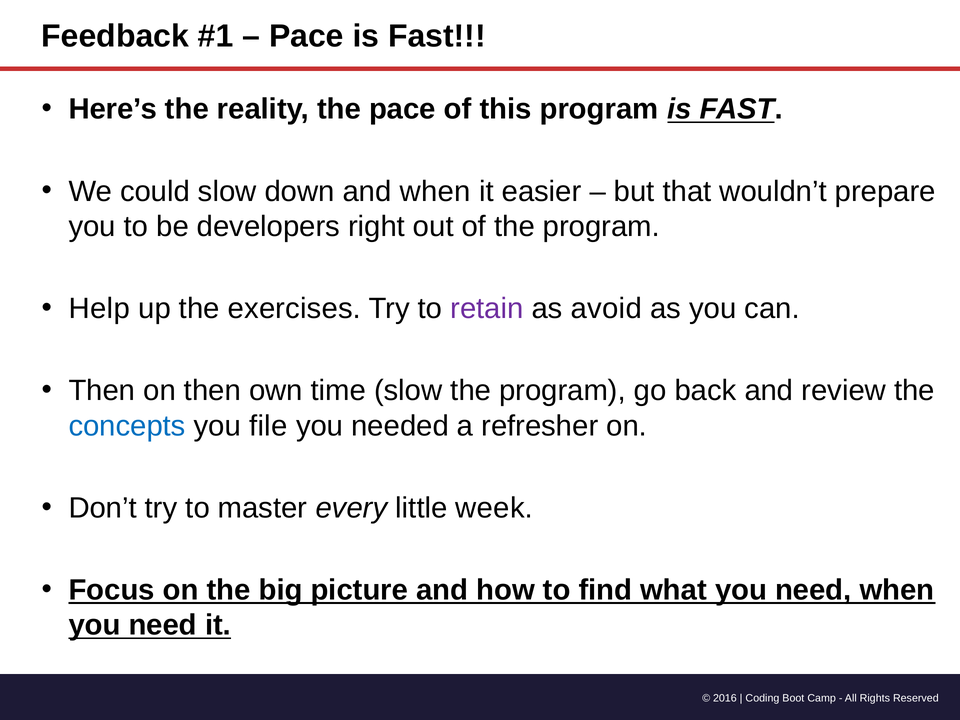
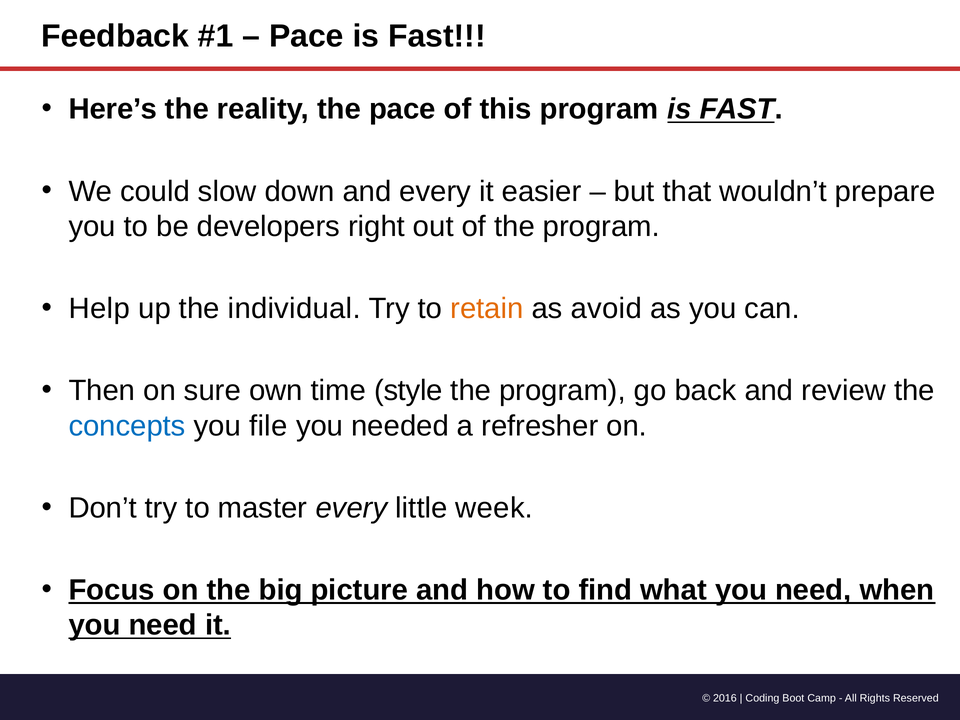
and when: when -> every
exercises: exercises -> individual
retain colour: purple -> orange
on then: then -> sure
time slow: slow -> style
